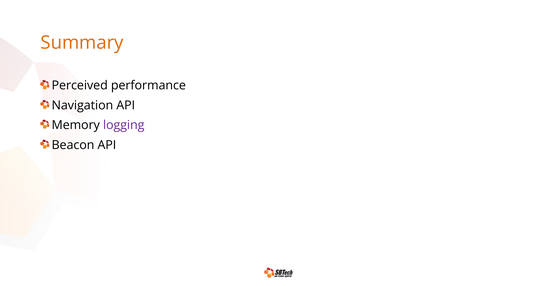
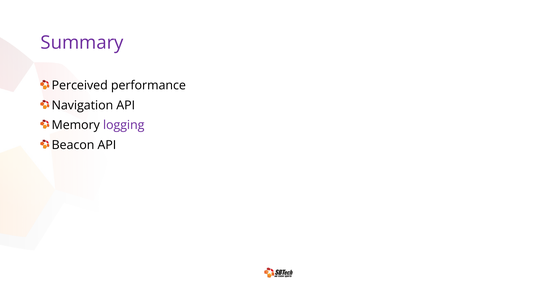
Summary colour: orange -> purple
